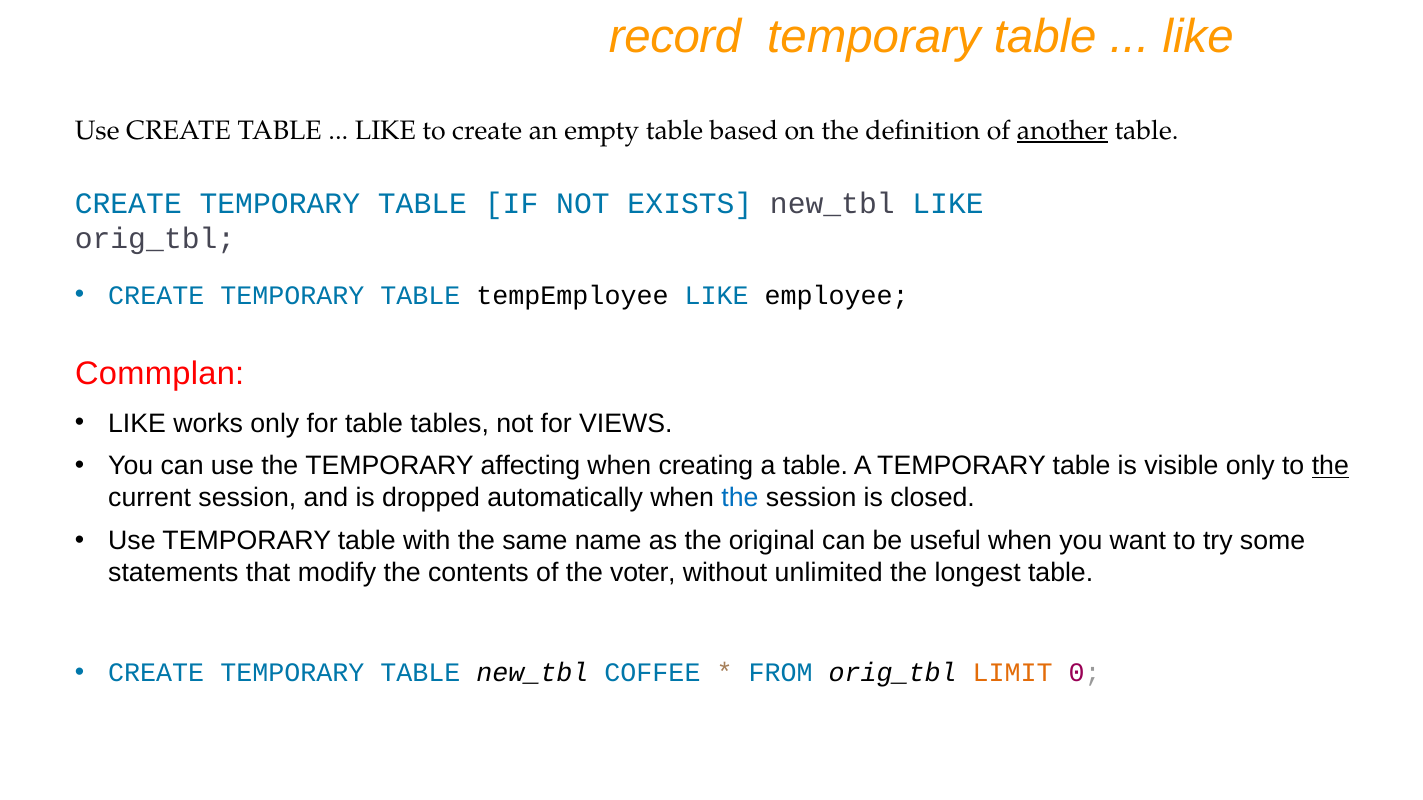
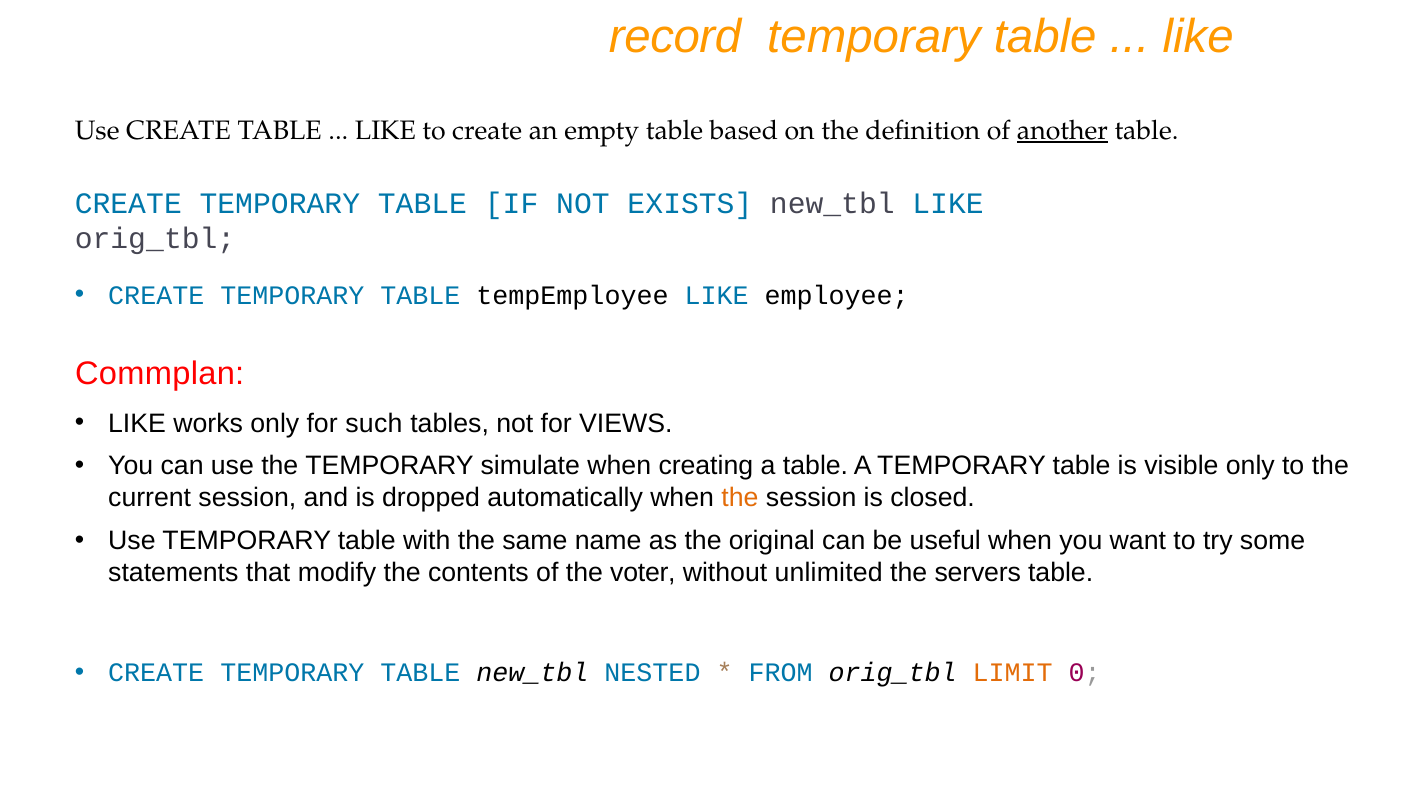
for table: table -> such
affecting: affecting -> simulate
the at (1330, 466) underline: present -> none
the at (740, 498) colour: blue -> orange
longest: longest -> servers
COFFEE: COFFEE -> NESTED
